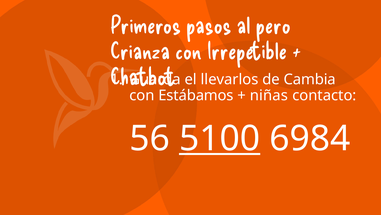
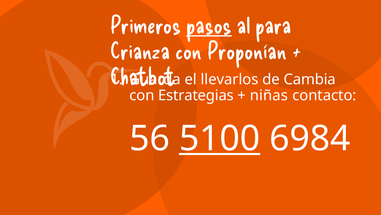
pasos underline: none -> present
pero: pero -> para
Irrepetible: Irrepetible -> Proponían
Estábamos: Estábamos -> Estrategias
